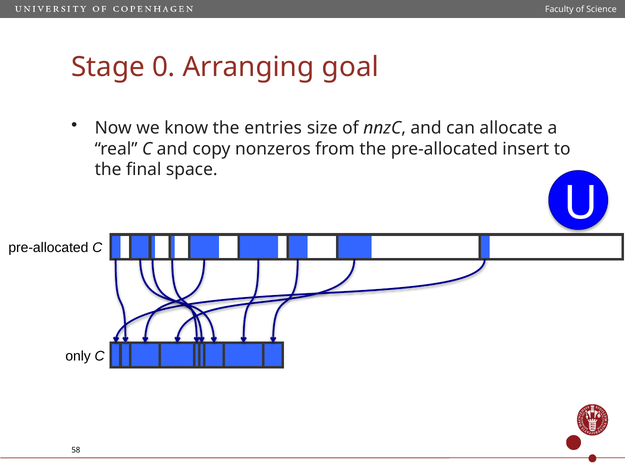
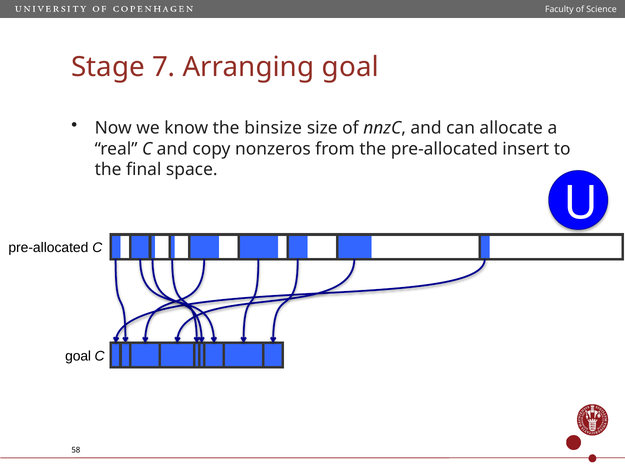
0: 0 -> 7
entries: entries -> binsize
only at (78, 356): only -> goal
